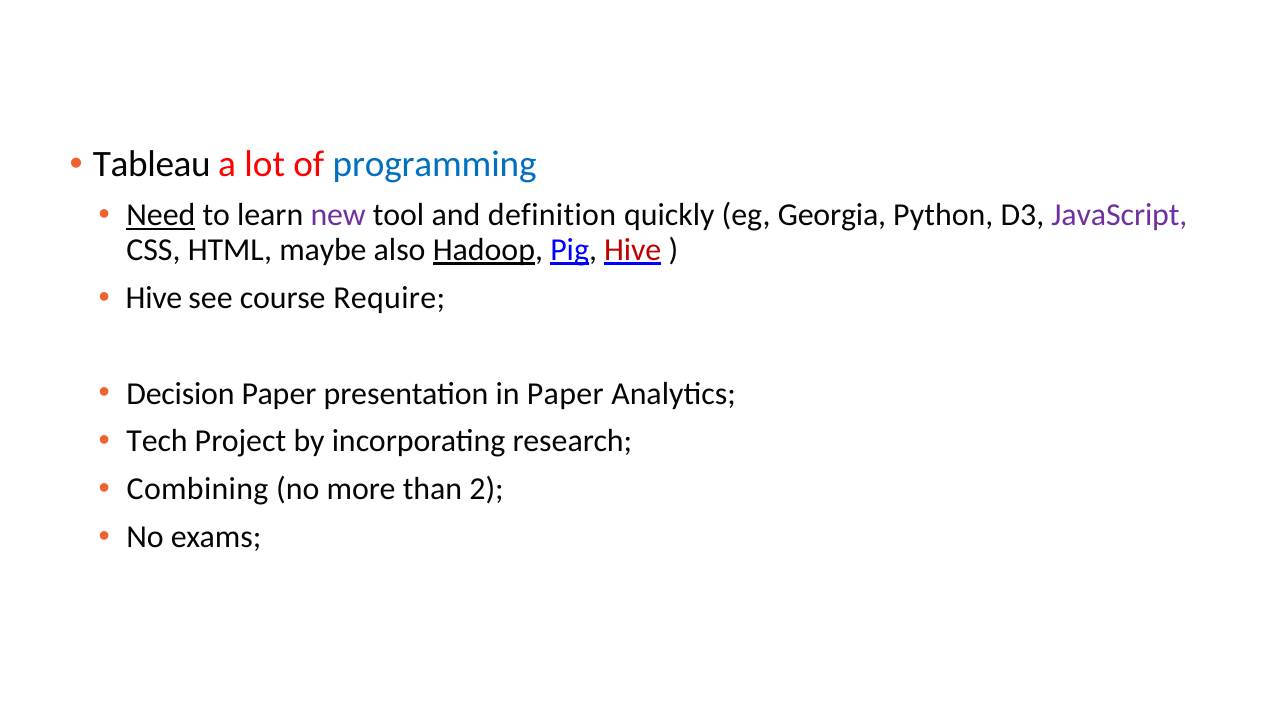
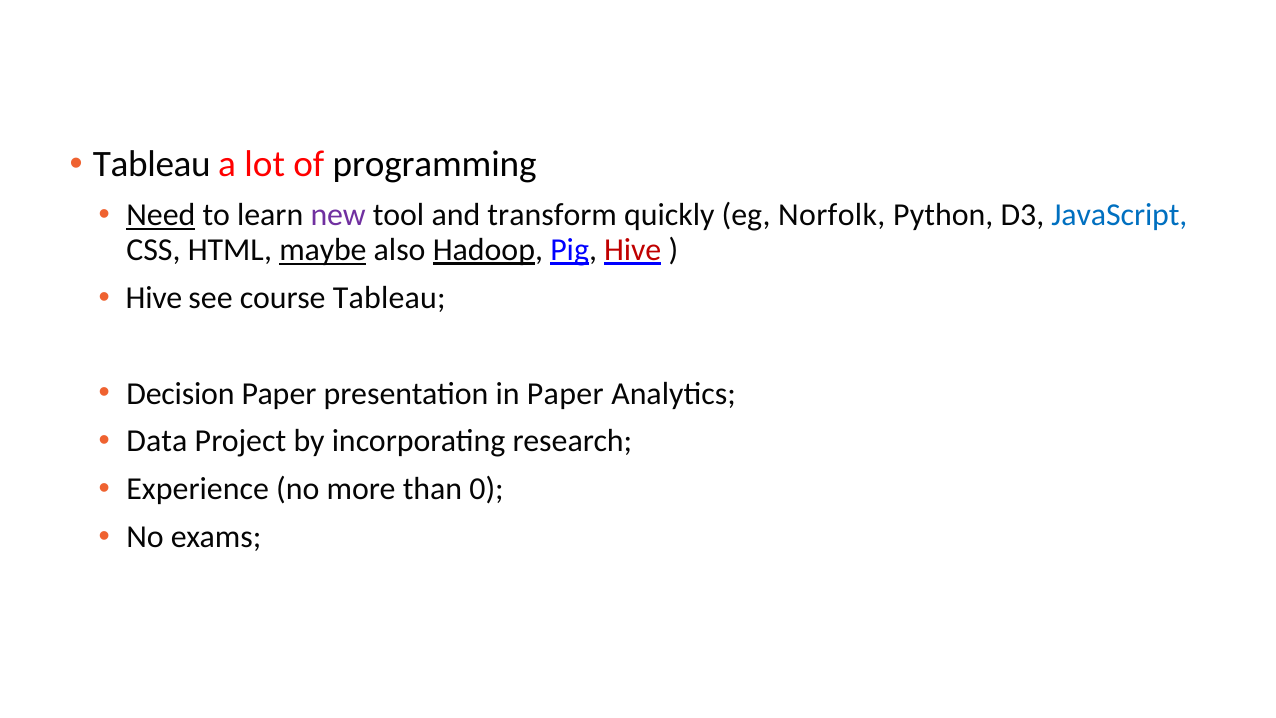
programming colour: blue -> black
definition: definition -> transform
Georgia: Georgia -> Norfolk
JavaScript colour: purple -> blue
maybe underline: none -> present
course Require: Require -> Tableau
Tech: Tech -> Data
Combining: Combining -> Experience
2: 2 -> 0
